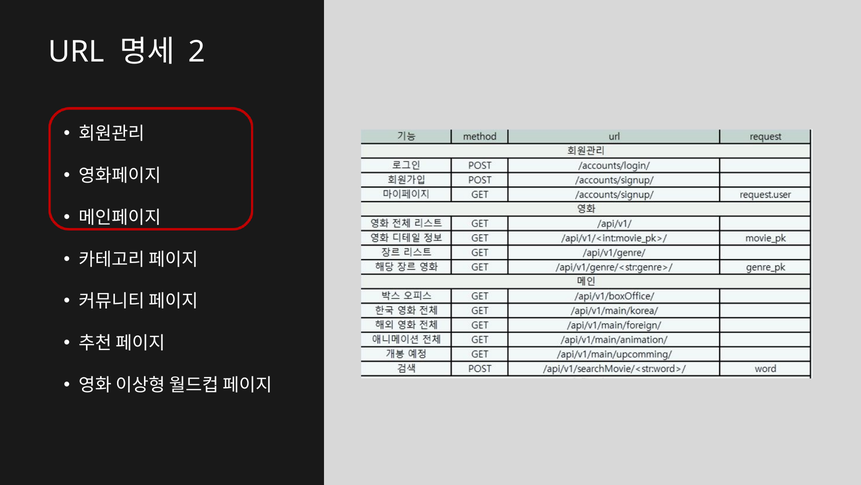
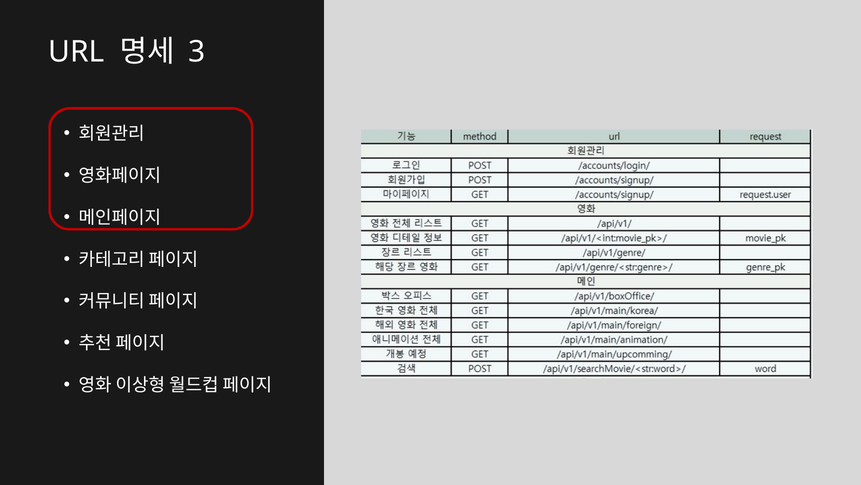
2: 2 -> 3
